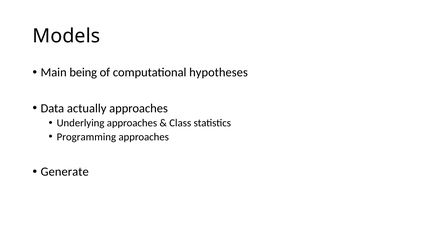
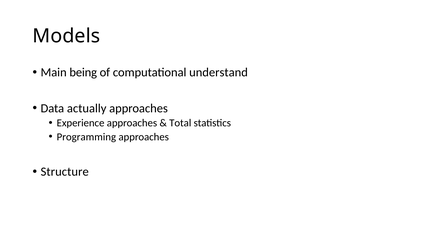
hypotheses: hypotheses -> understand
Underlying: Underlying -> Experience
Class: Class -> Total
Generate: Generate -> Structure
